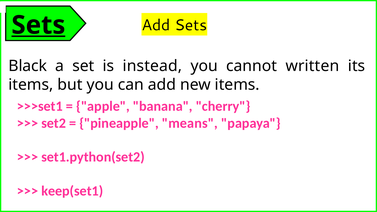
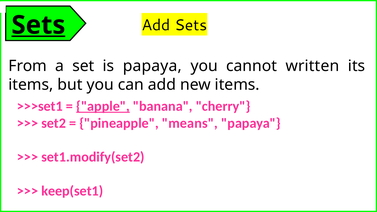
Black: Black -> From
is instead: instead -> papaya
apple underline: none -> present
set1.python(set2: set1.python(set2 -> set1.modify(set2
